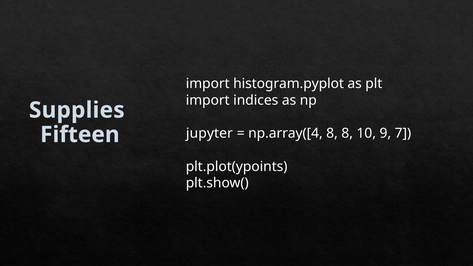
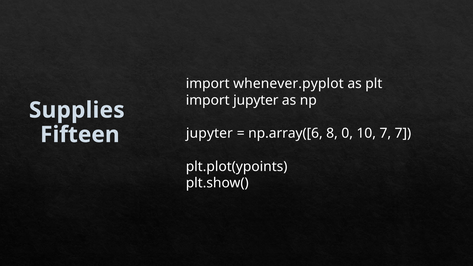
histogram.pyplot: histogram.pyplot -> whenever.pyplot
import indices: indices -> jupyter
np.array([4: np.array([4 -> np.array([6
8 8: 8 -> 0
10 9: 9 -> 7
